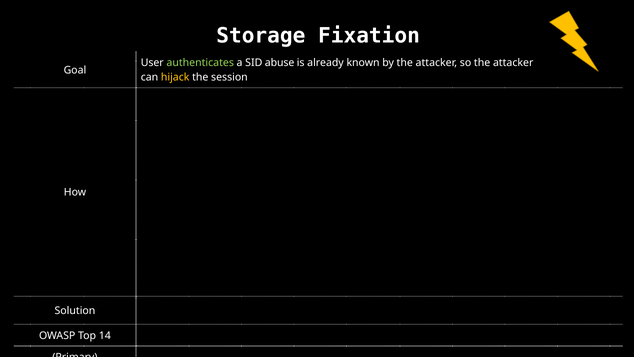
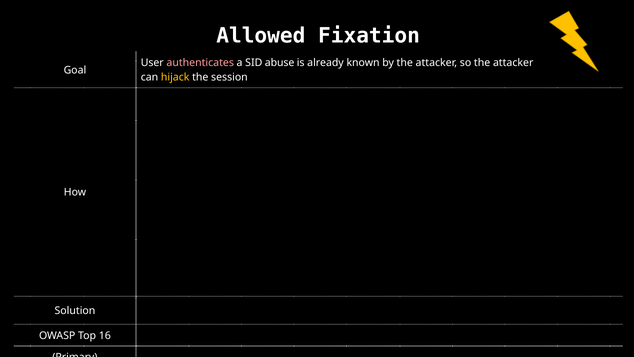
Storage: Storage -> Allowed
authenticates colour: light green -> pink
14: 14 -> 16
